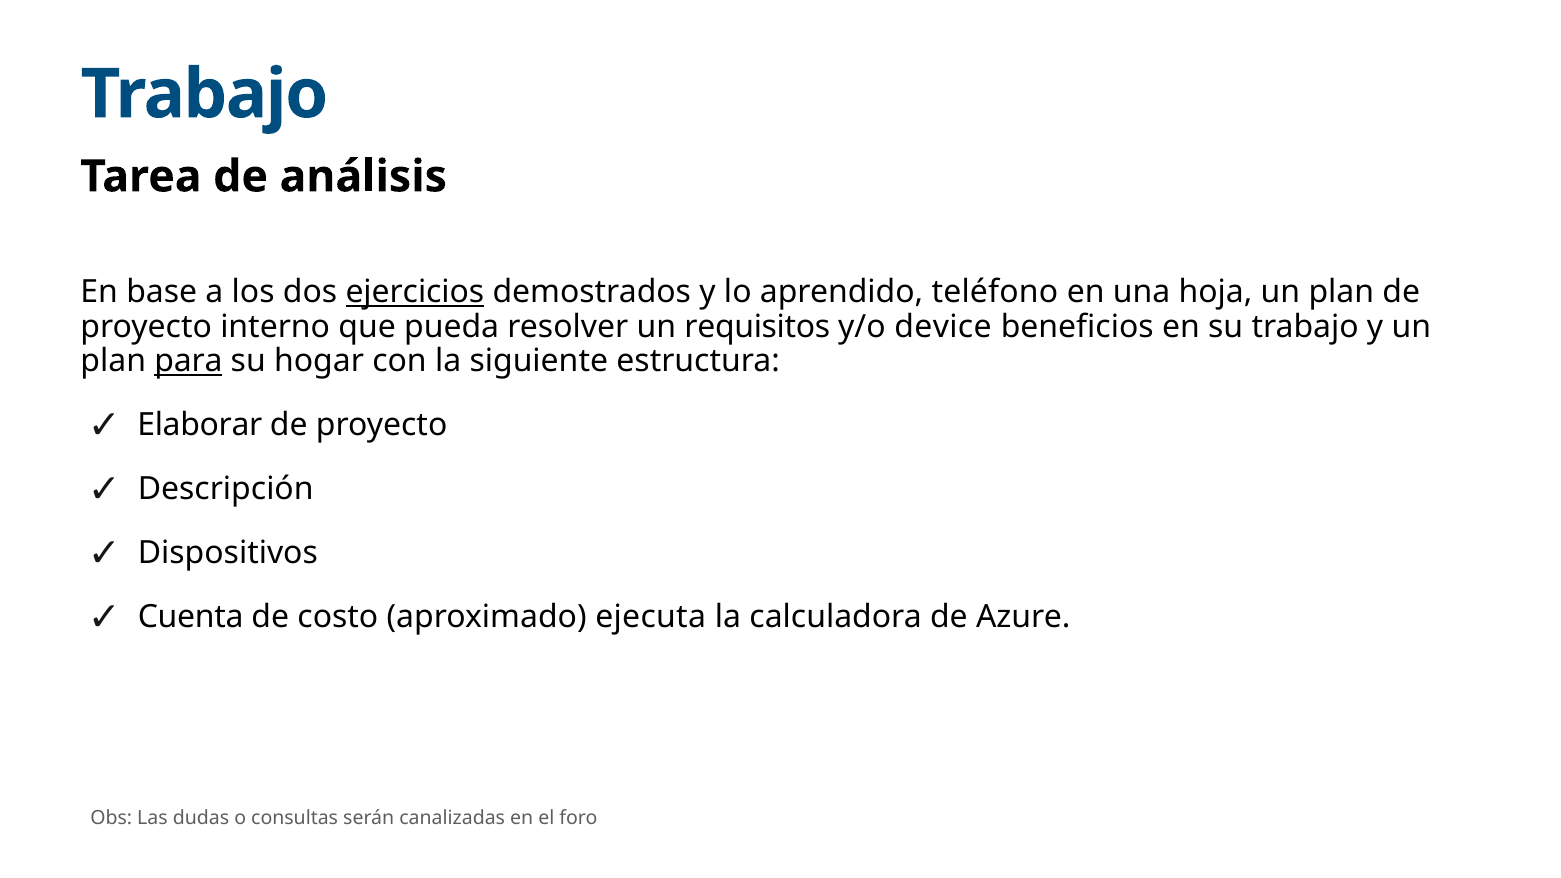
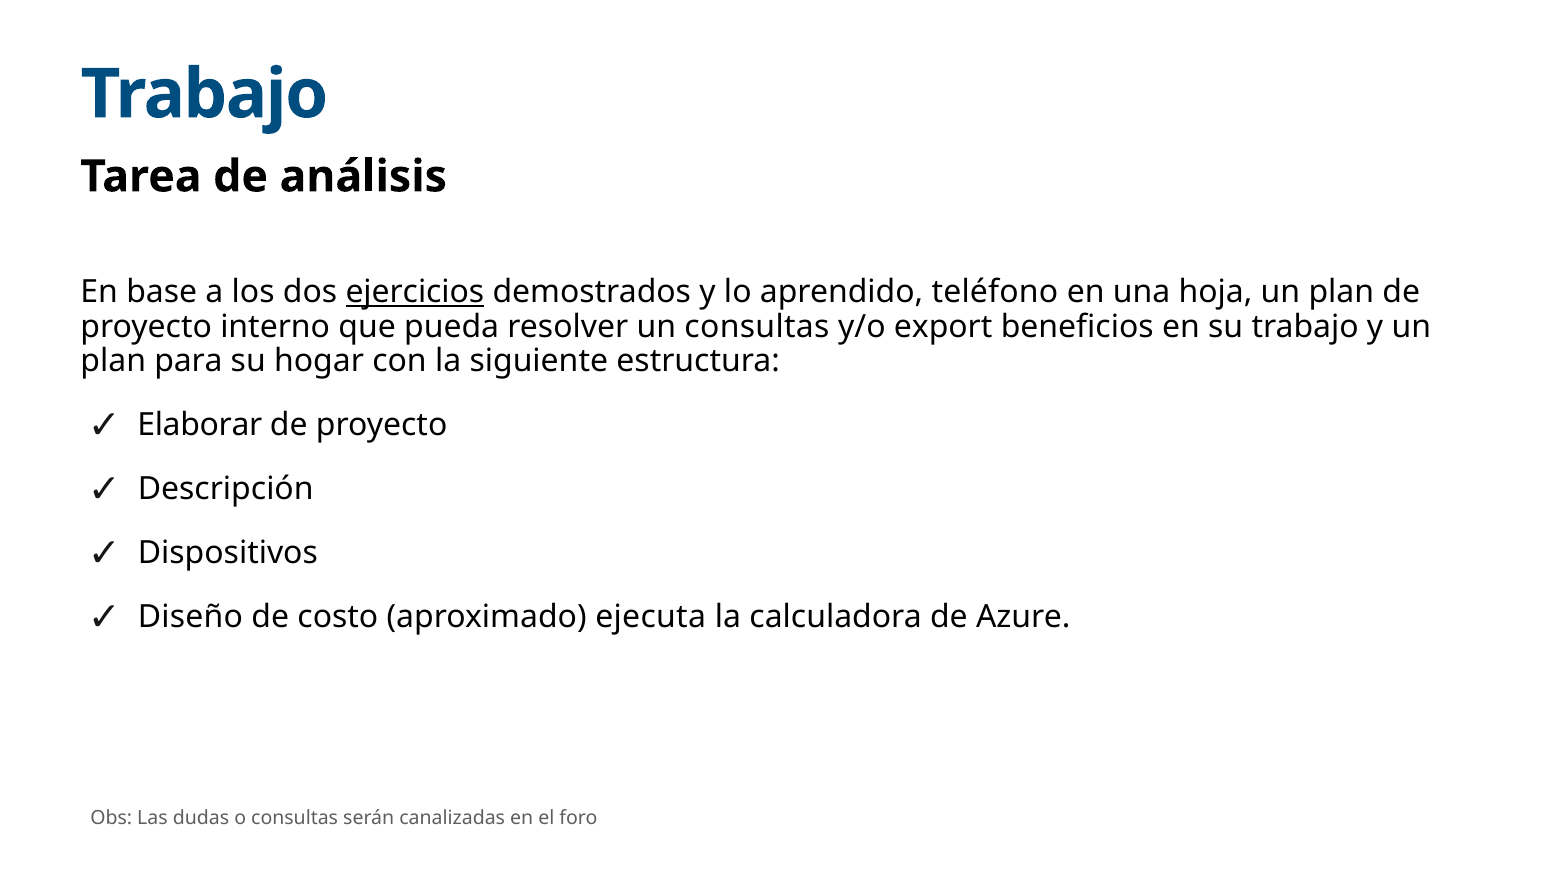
un requisitos: requisitos -> consultas
device: device -> export
para underline: present -> none
Cuenta: Cuenta -> Diseño
